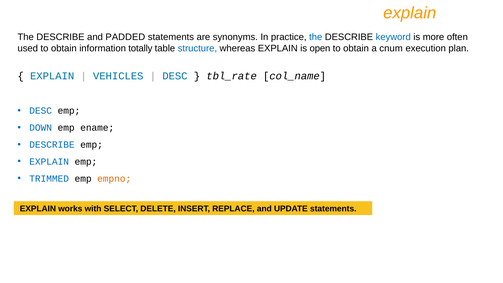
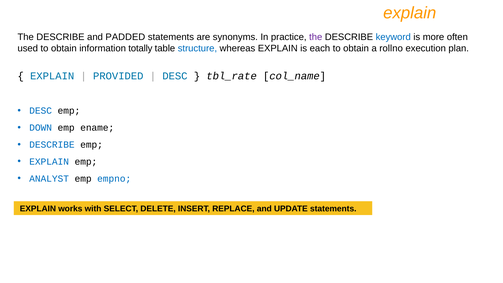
the at (316, 37) colour: blue -> purple
open: open -> each
cnum: cnum -> rollno
VEHICLES: VEHICLES -> PROVIDED
TRIMMED: TRIMMED -> ANALYST
empno colour: orange -> blue
